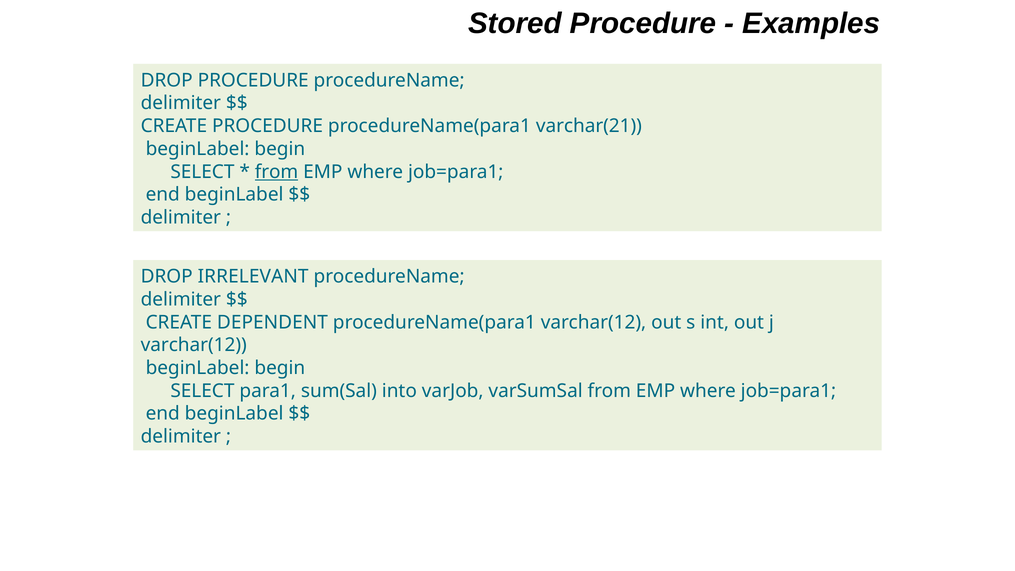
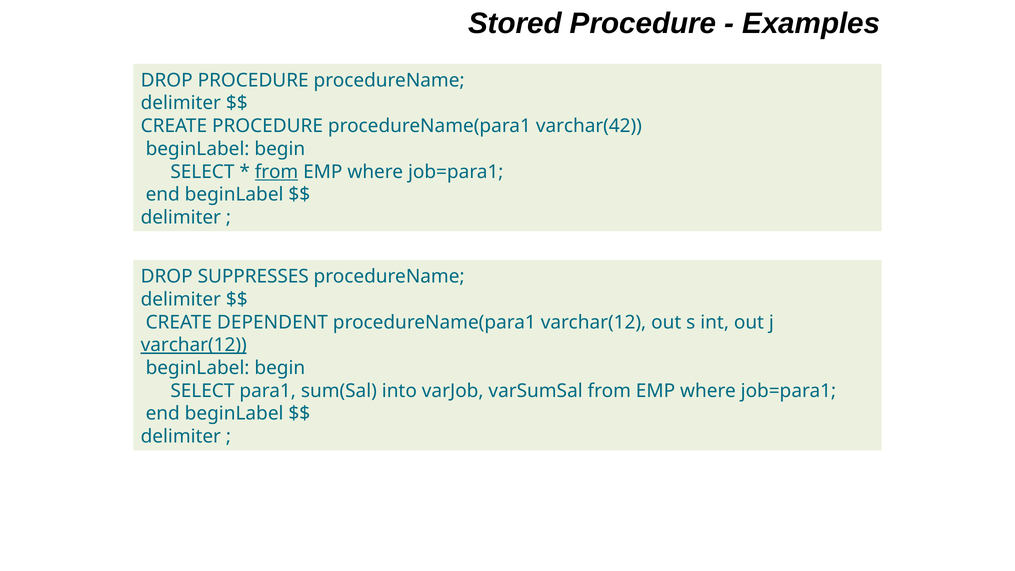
varchar(21: varchar(21 -> varchar(42
IRRELEVANT: IRRELEVANT -> SUPPRESSES
varchar(12 at (194, 345) underline: none -> present
